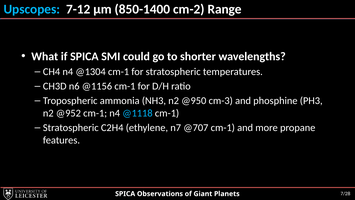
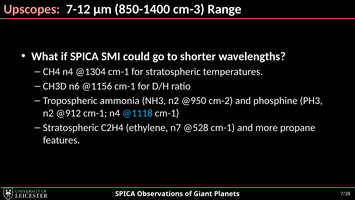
Upscopes colour: light blue -> pink
cm-2: cm-2 -> cm-3
cm-3: cm-3 -> cm-2
@952: @952 -> @912
@707: @707 -> @528
